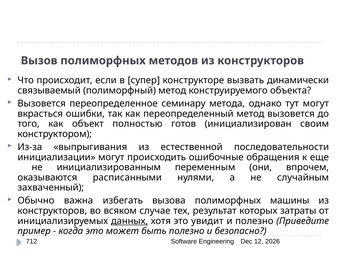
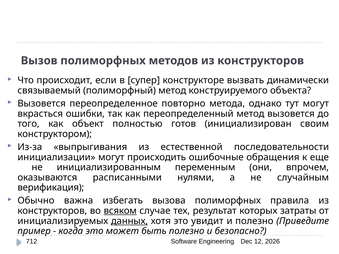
семинару: семинару -> повторно
захваченный: захваченный -> верификация
машины: машины -> правила
всяком underline: none -> present
